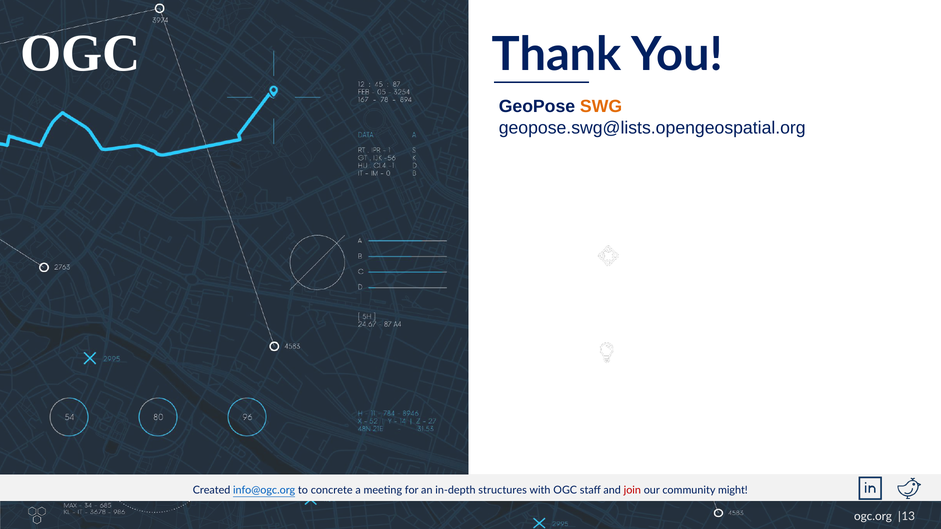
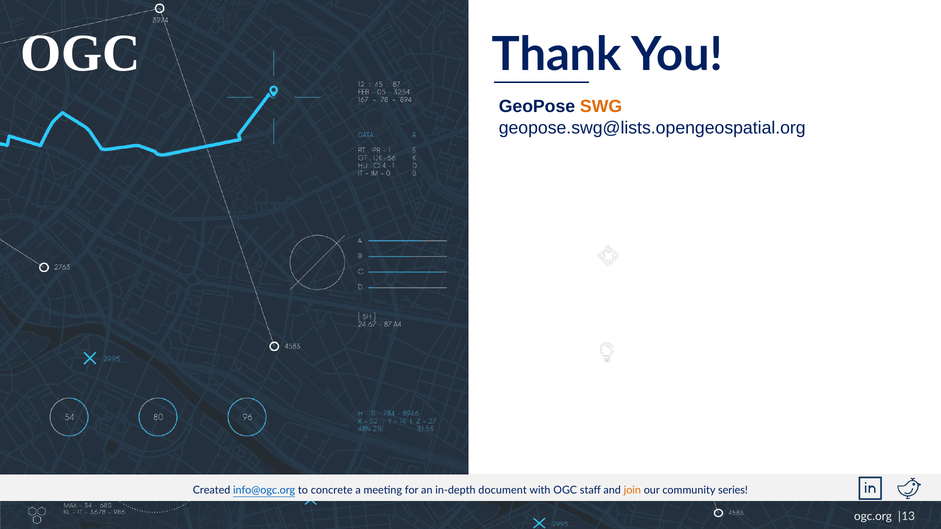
structures: structures -> document
join colour: red -> orange
might: might -> series
